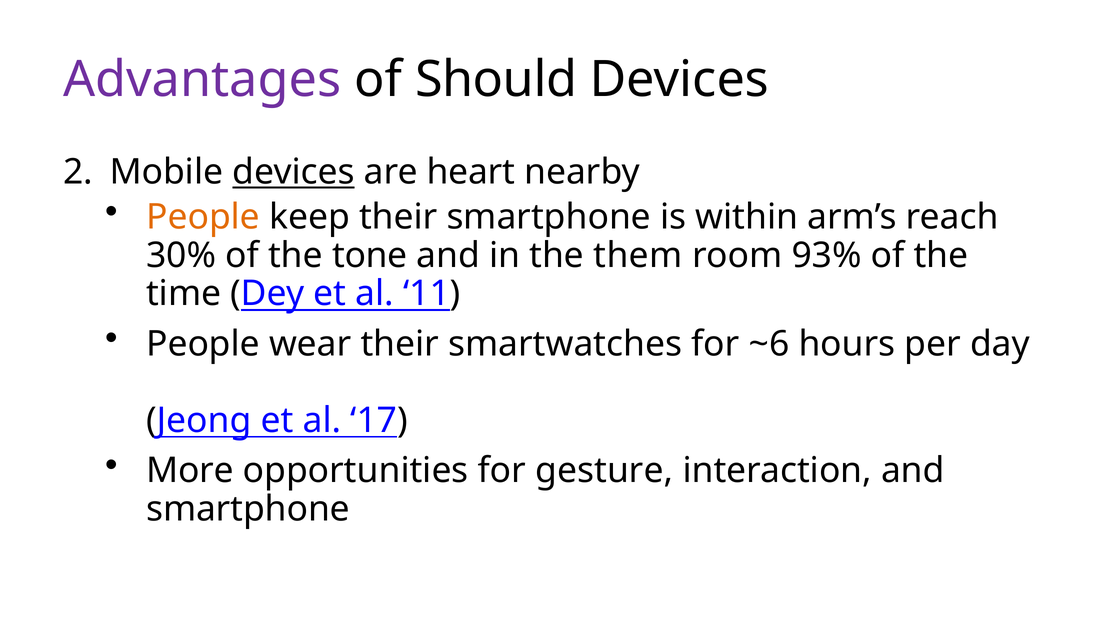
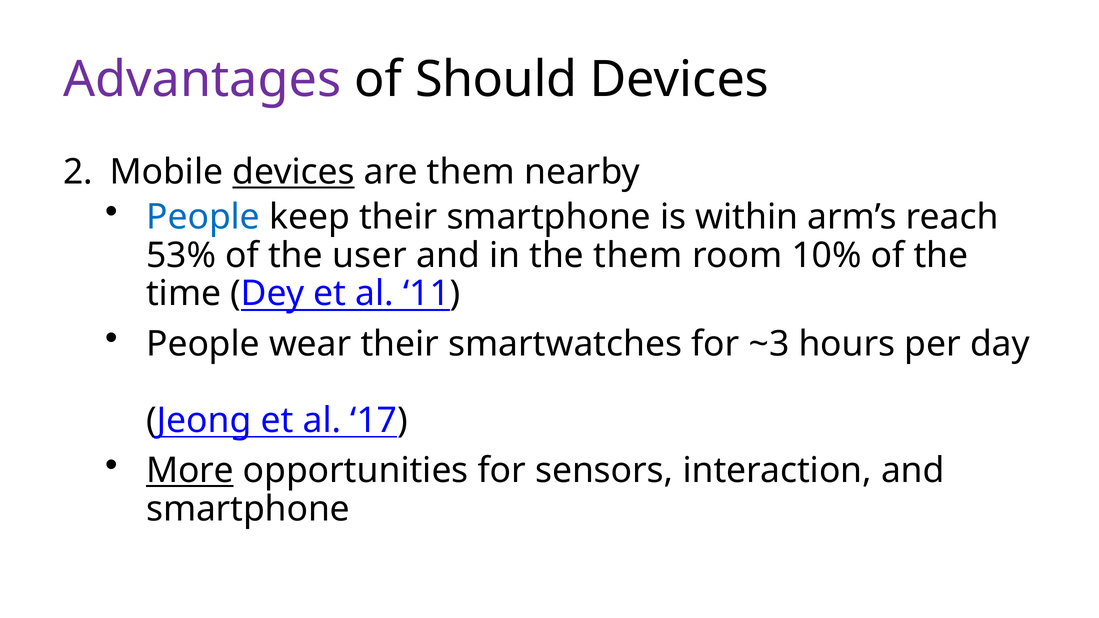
are heart: heart -> them
People at (203, 217) colour: orange -> blue
30%: 30% -> 53%
tone: tone -> user
93%: 93% -> 10%
~6: ~6 -> ~3
More underline: none -> present
gesture: gesture -> sensors
